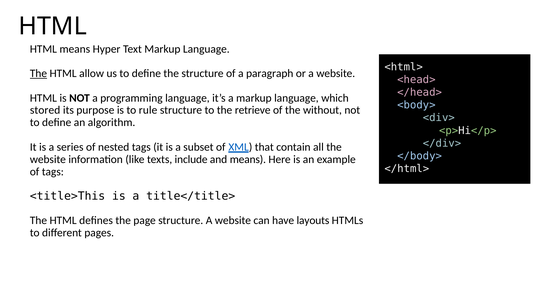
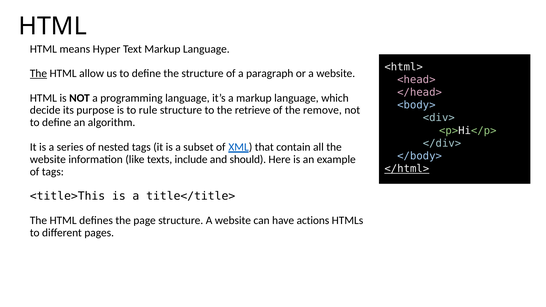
stored: stored -> decide
without: without -> remove
and means: means -> should
</html> underline: none -> present
layouts: layouts -> actions
